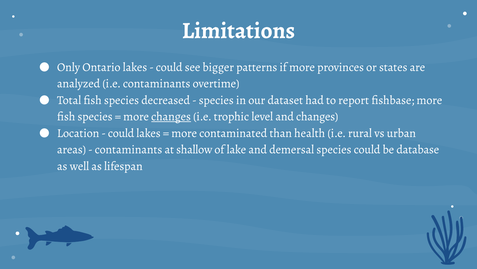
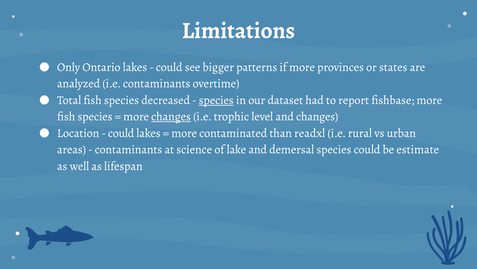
species at (216, 100) underline: none -> present
health: health -> readxl
shallow: shallow -> science
database: database -> estimate
